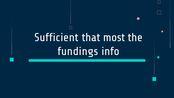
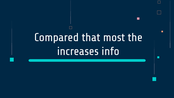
Sufficient: Sufficient -> Compared
fundings: fundings -> increases
